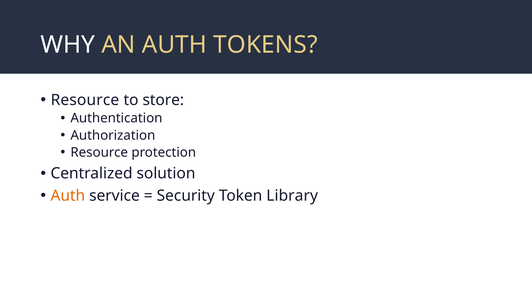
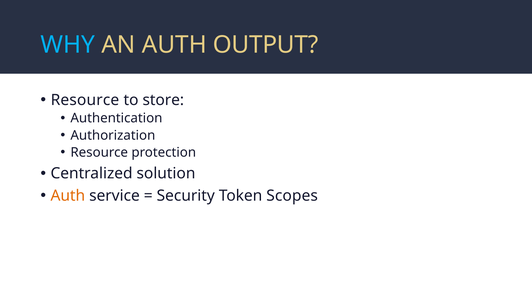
WHY colour: white -> light blue
TOKENS: TOKENS -> OUTPUT
Library: Library -> Scopes
